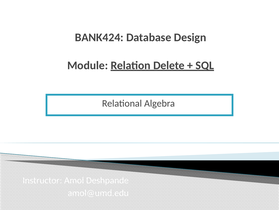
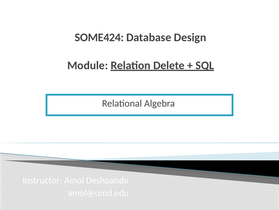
BANK424: BANK424 -> SOME424
